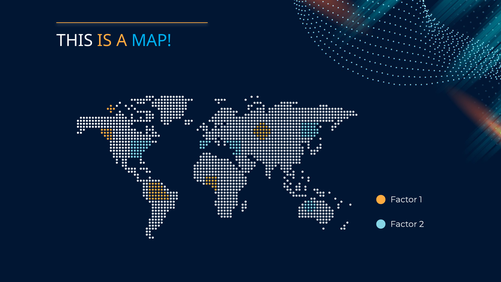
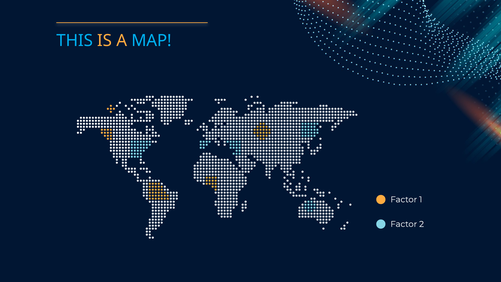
THIS colour: white -> light blue
